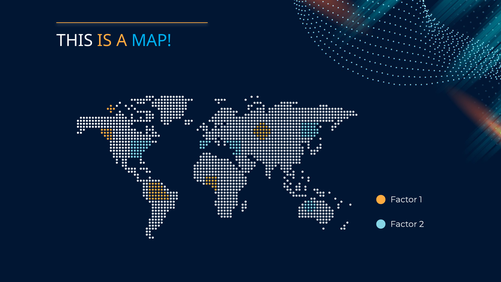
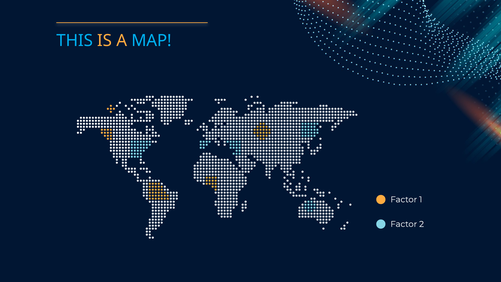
THIS colour: white -> light blue
